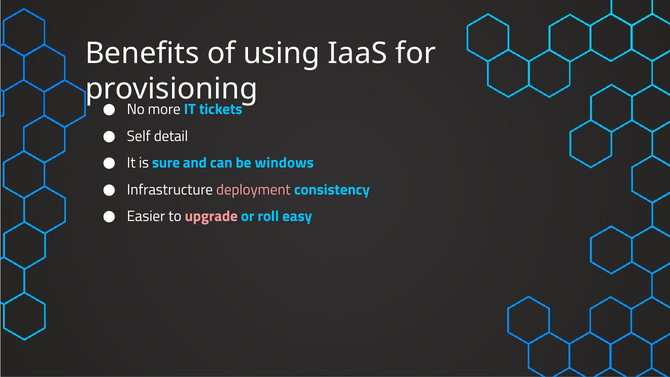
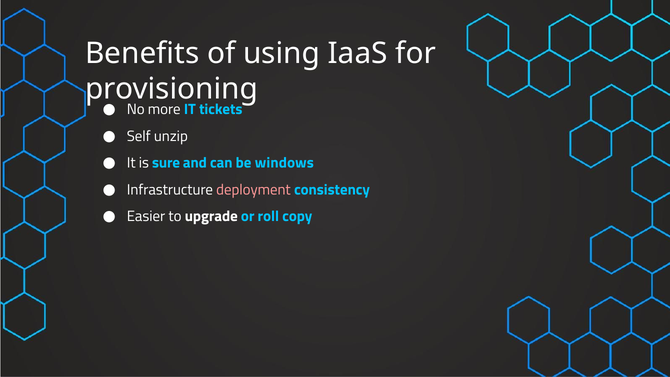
detail: detail -> unzip
upgrade colour: pink -> white
easy: easy -> copy
